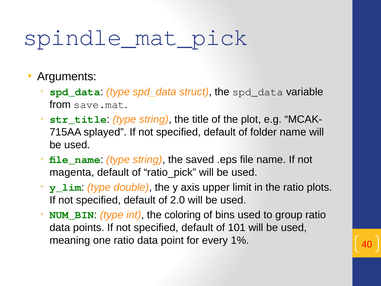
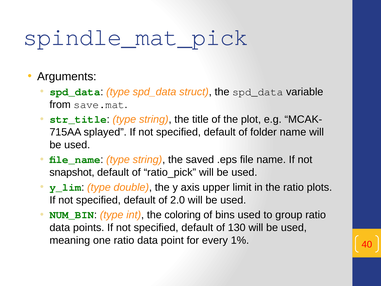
magenta: magenta -> snapshot
101: 101 -> 130
